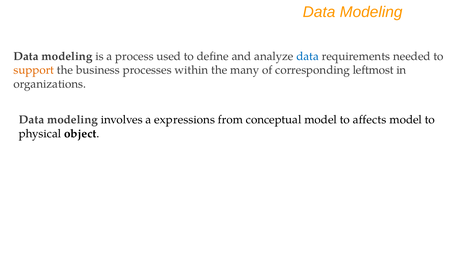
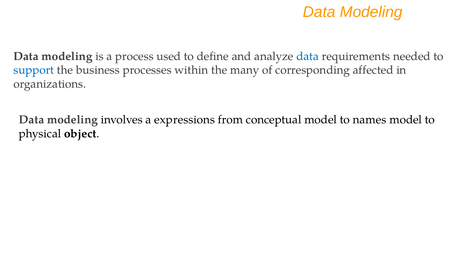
support colour: orange -> blue
leftmost: leftmost -> affected
affects: affects -> names
